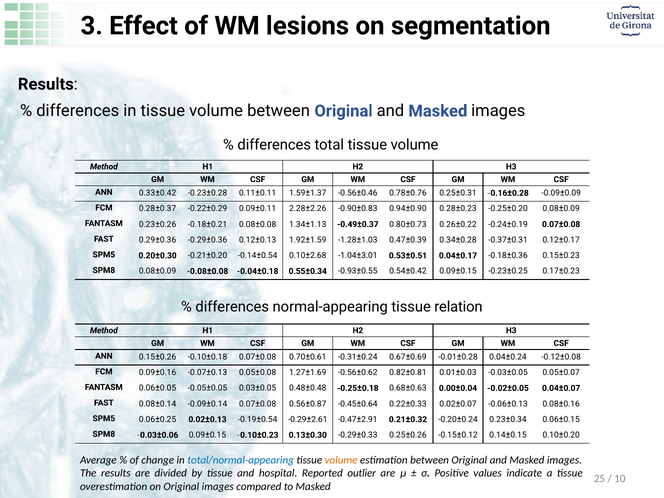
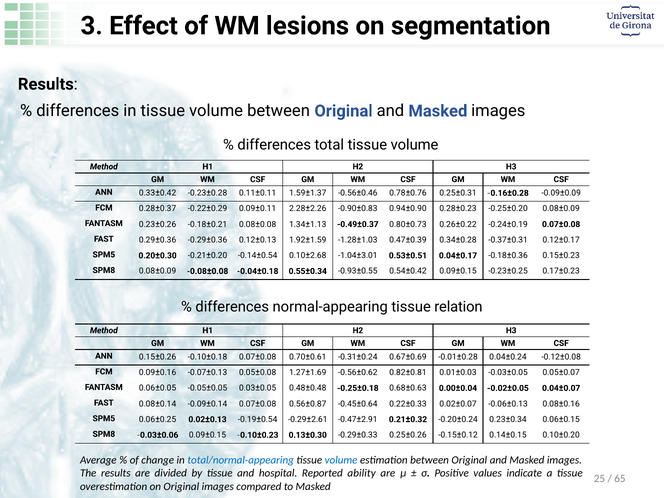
volume at (341, 460) colour: orange -> blue
outlier: outlier -> ability
10: 10 -> 65
